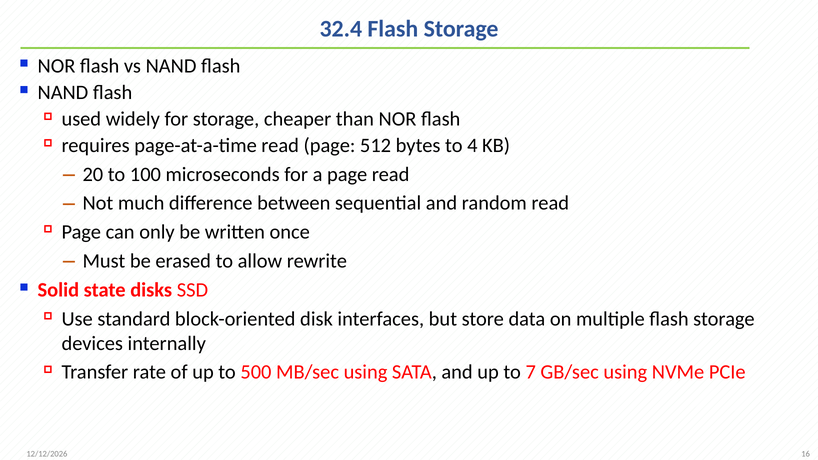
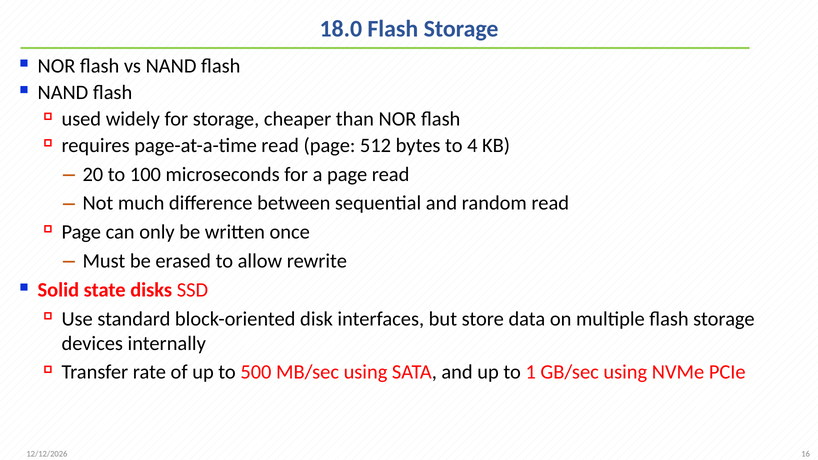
32.4: 32.4 -> 18.0
7: 7 -> 1
